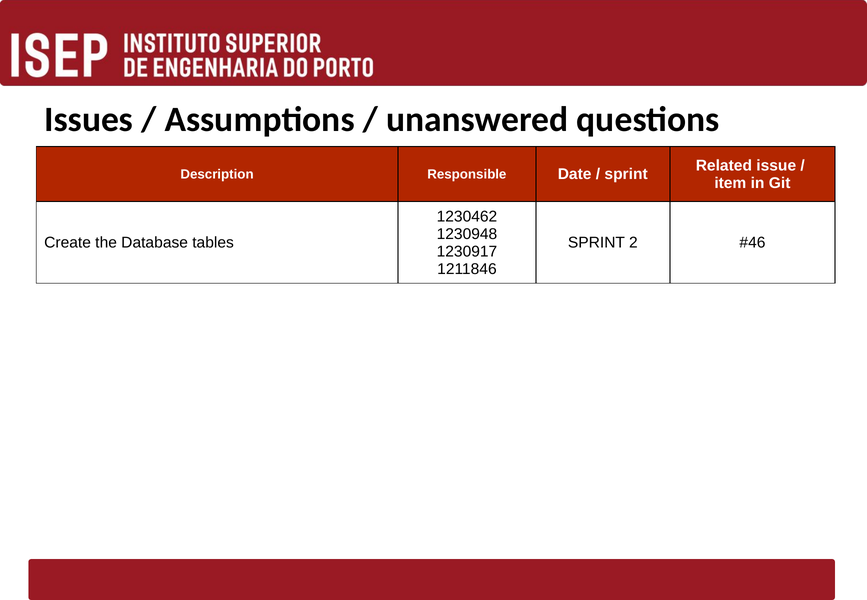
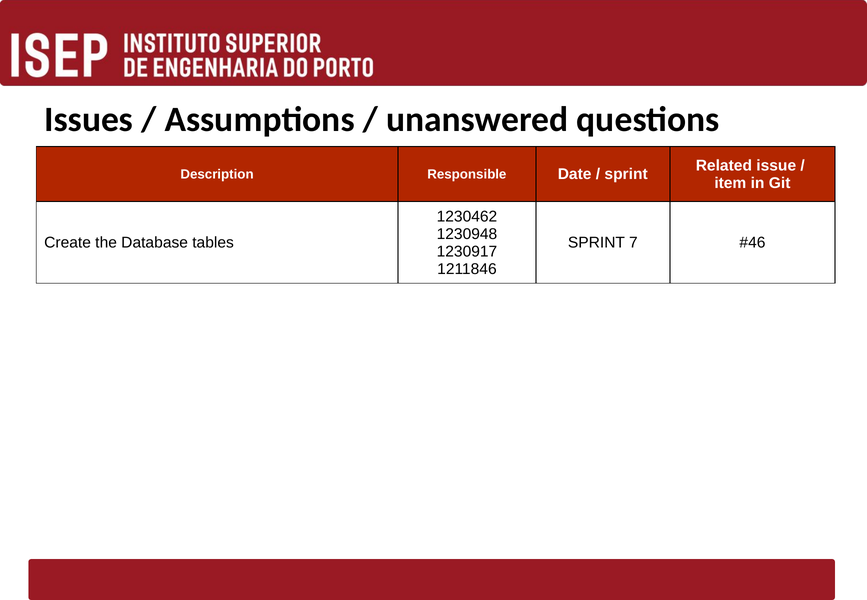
2: 2 -> 7
